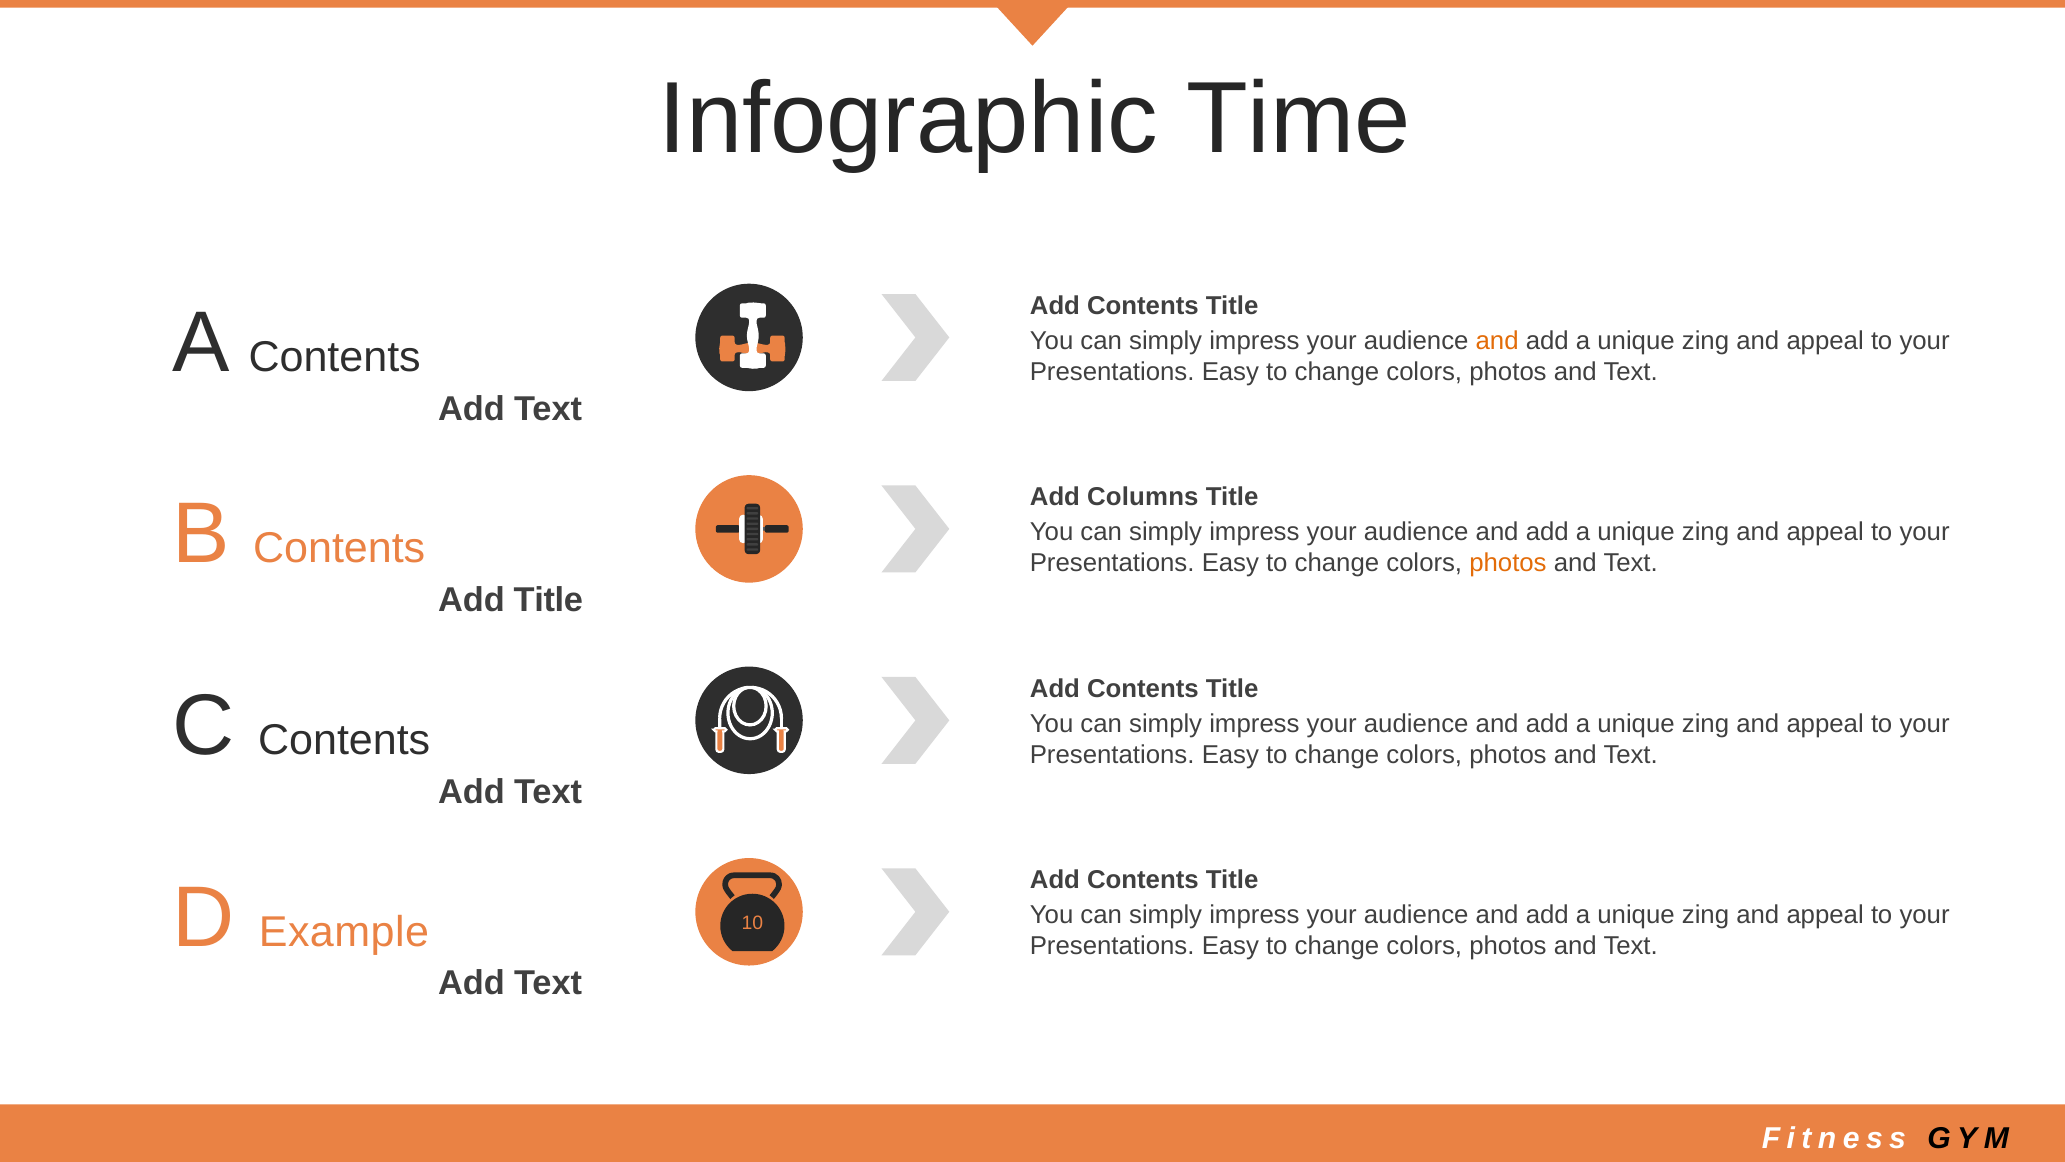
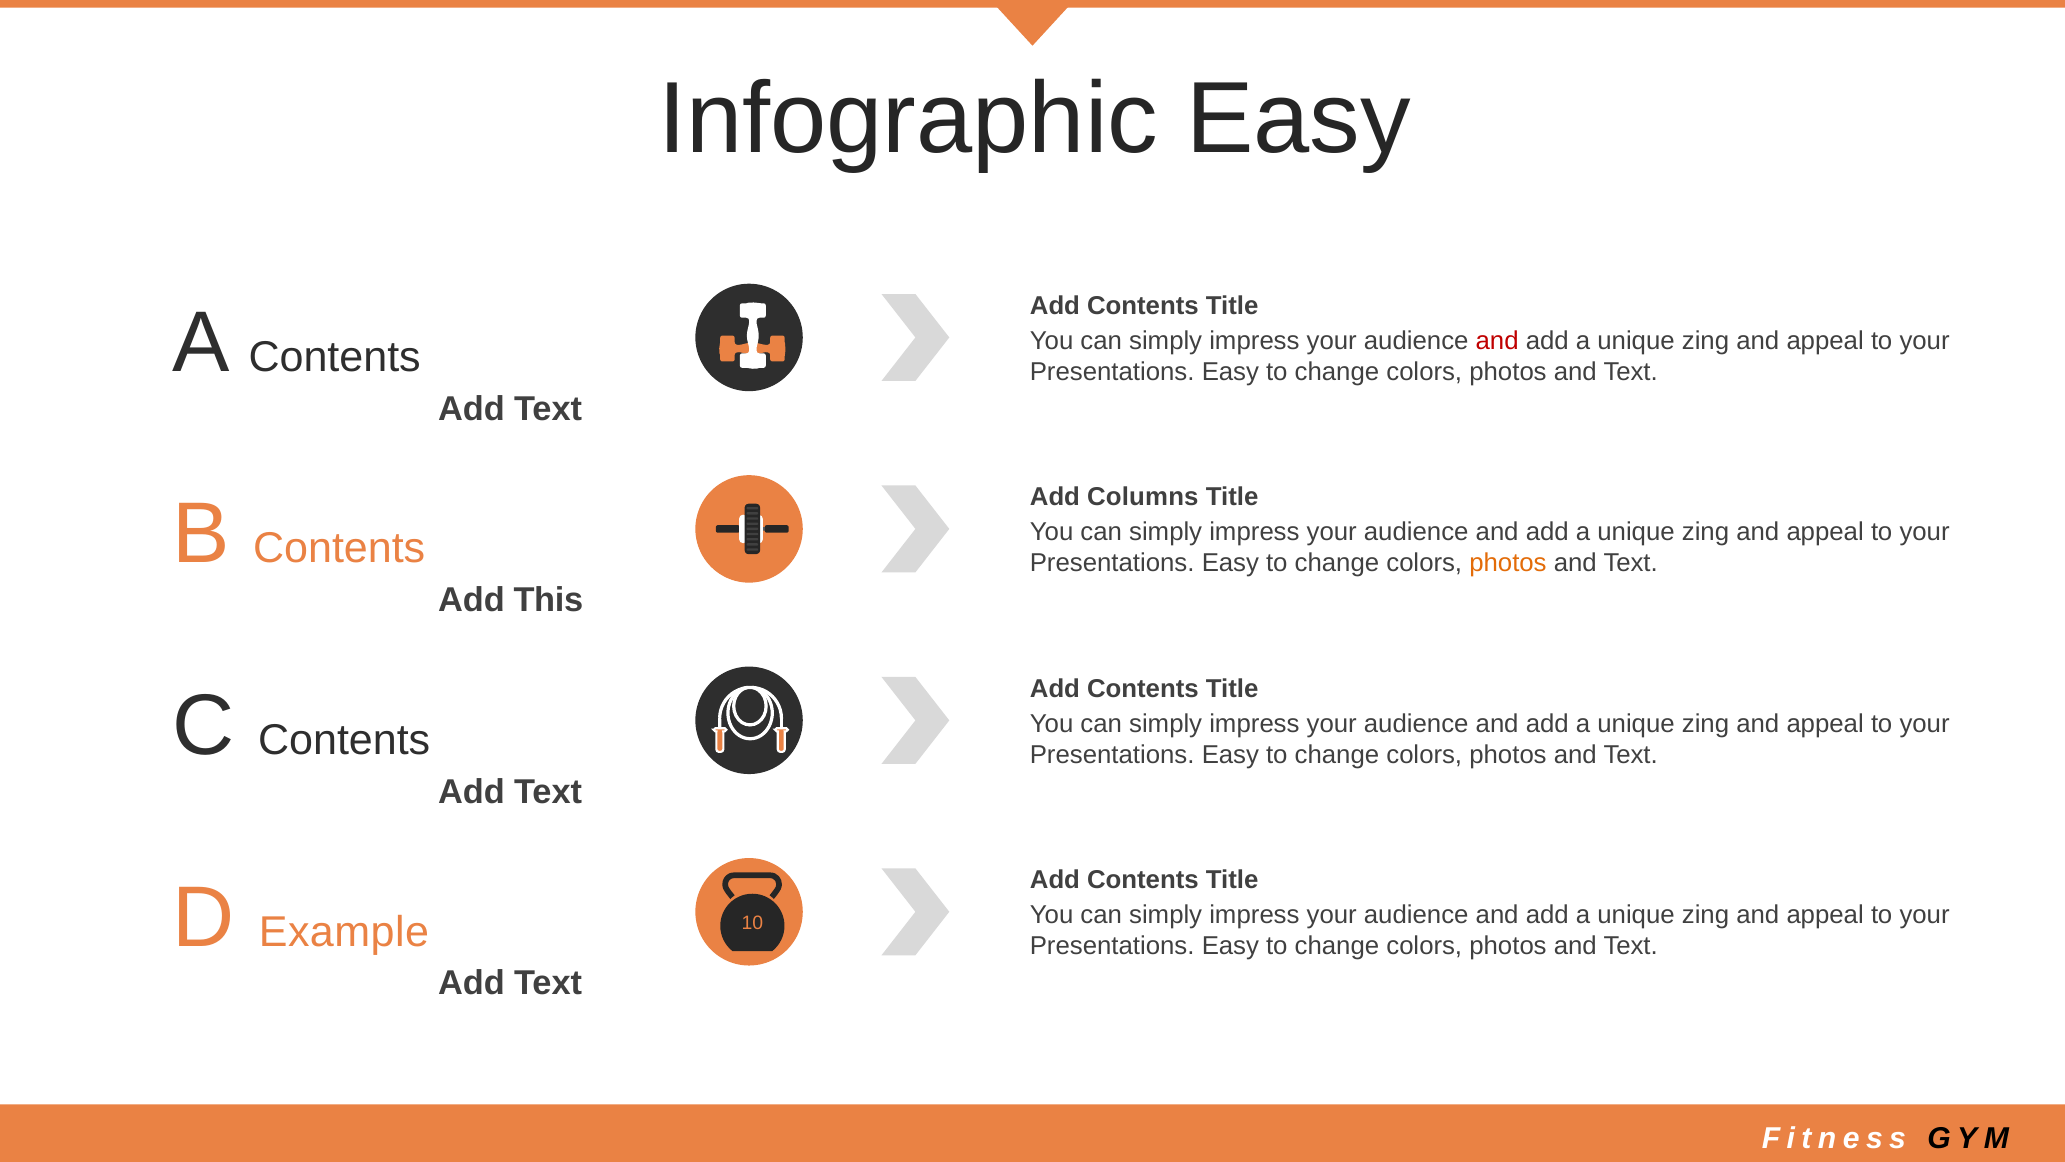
Infographic Time: Time -> Easy
and at (1497, 341) colour: orange -> red
Add Title: Title -> This
